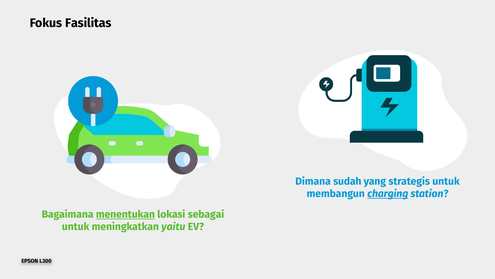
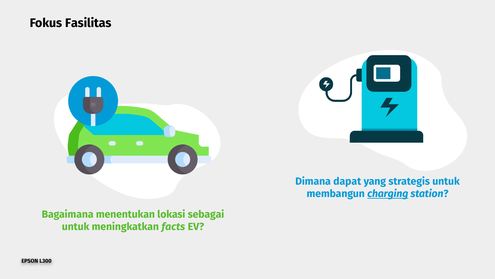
sudah: sudah -> dapat
menentukan underline: present -> none
yaitu: yaitu -> facts
